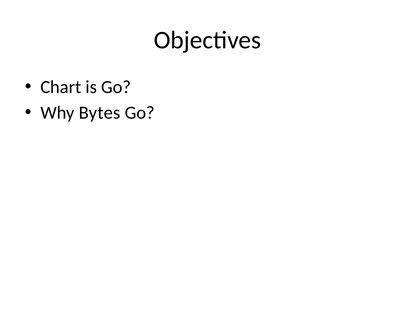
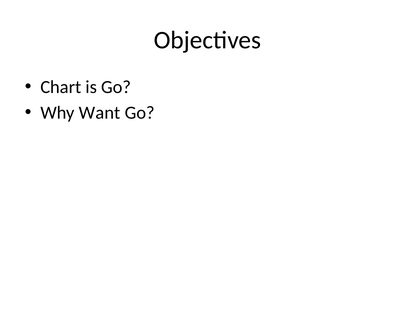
Bytes: Bytes -> Want
